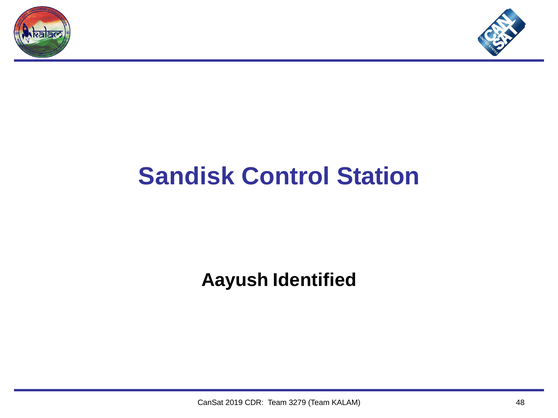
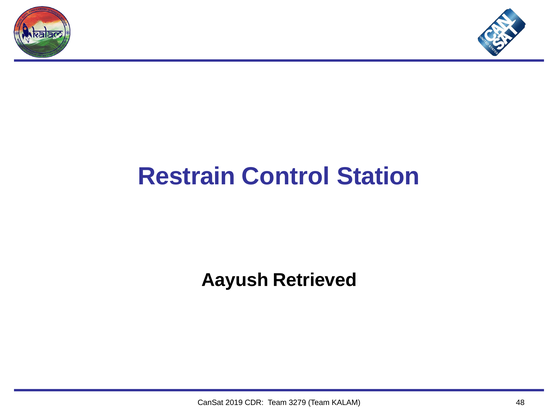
Sandisk: Sandisk -> Restrain
Identified: Identified -> Retrieved
